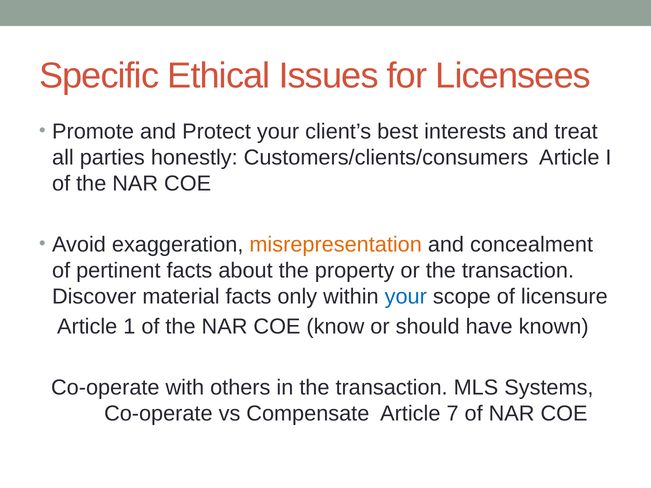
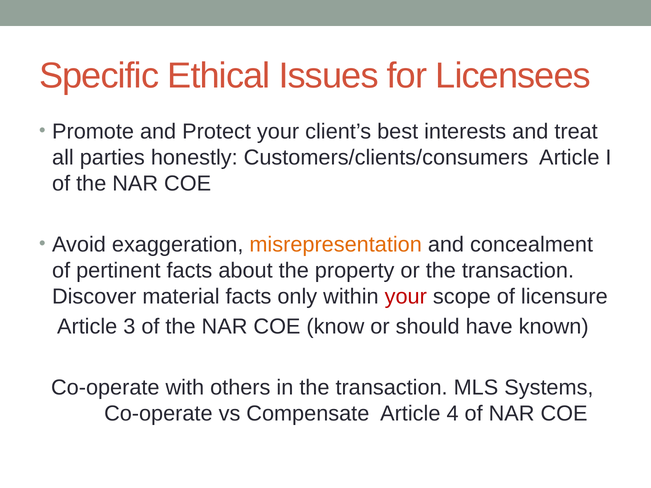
your at (406, 297) colour: blue -> red
1: 1 -> 3
7: 7 -> 4
